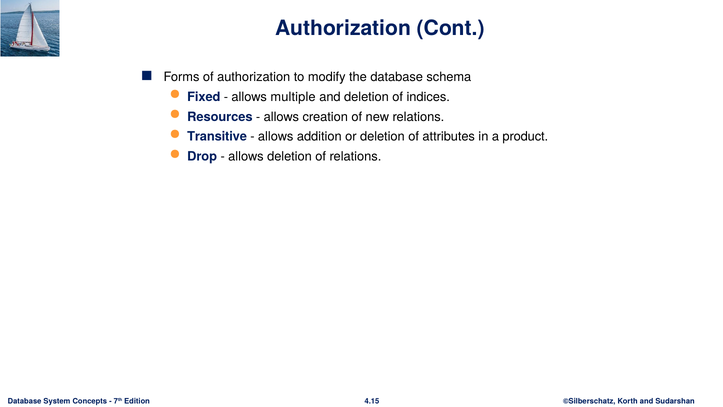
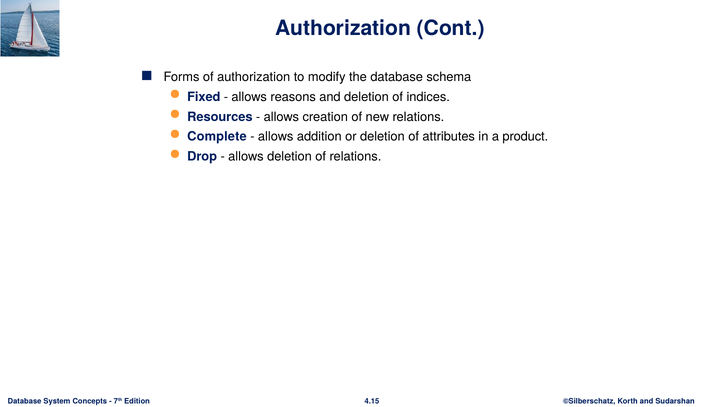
multiple: multiple -> reasons
Transitive: Transitive -> Complete
